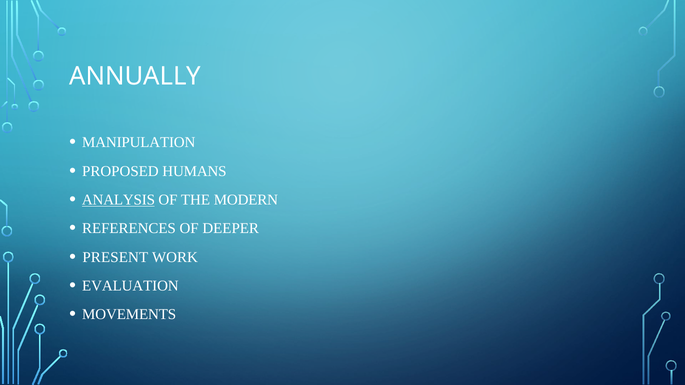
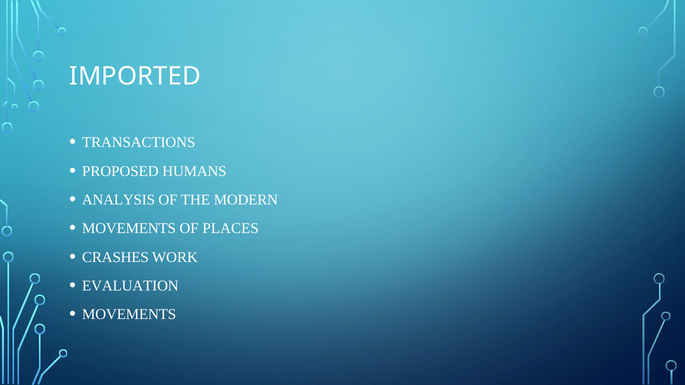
ANNUALLY: ANNUALLY -> IMPORTED
MANIPULATION: MANIPULATION -> TRANSACTIONS
ANALYSIS underline: present -> none
REFERENCES at (129, 229): REFERENCES -> MOVEMENTS
DEEPER: DEEPER -> PLACES
PRESENT: PRESENT -> CRASHES
